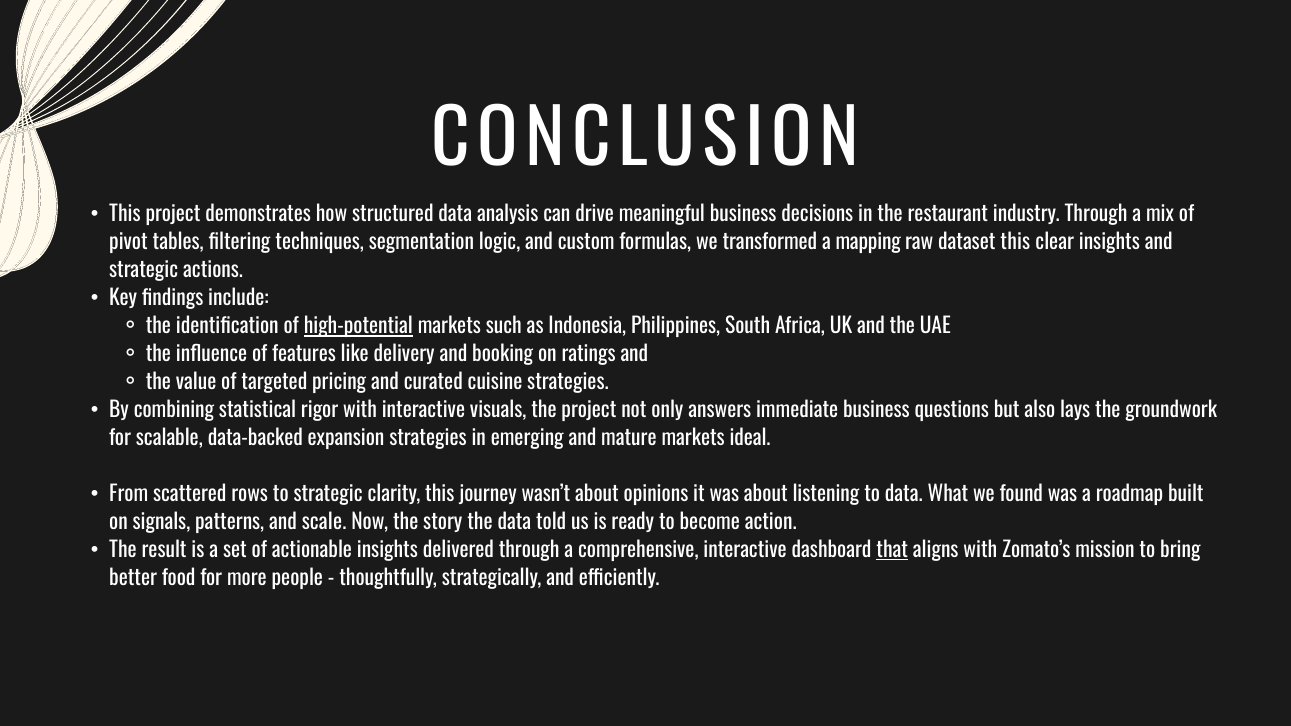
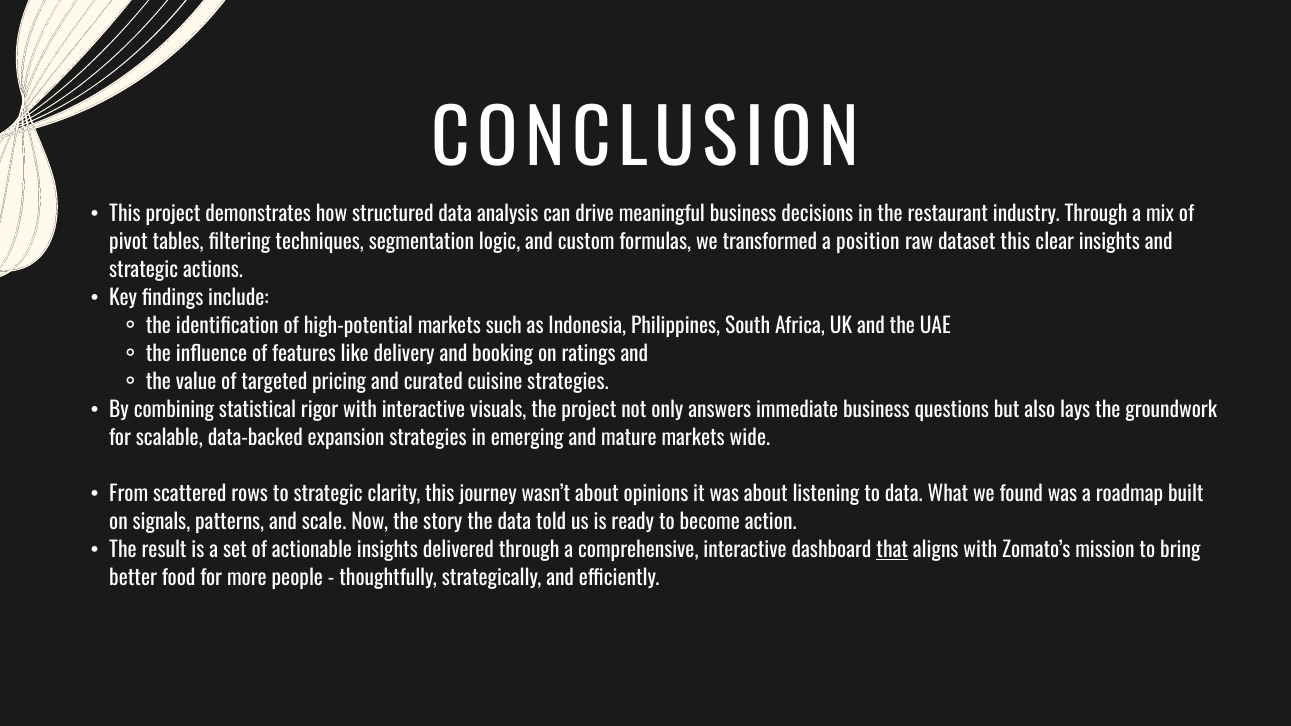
mapping: mapping -> position
high-potential underline: present -> none
ideal: ideal -> wide
